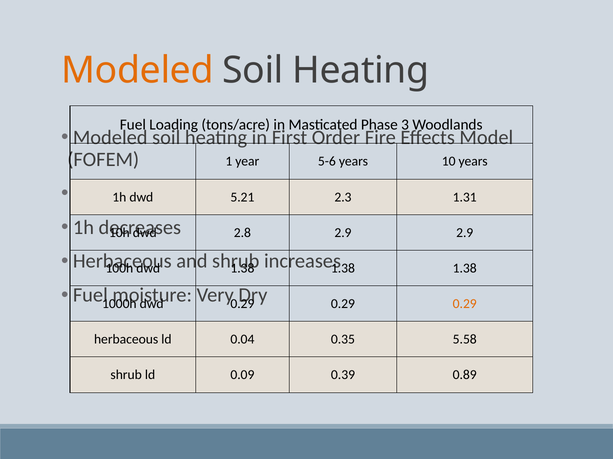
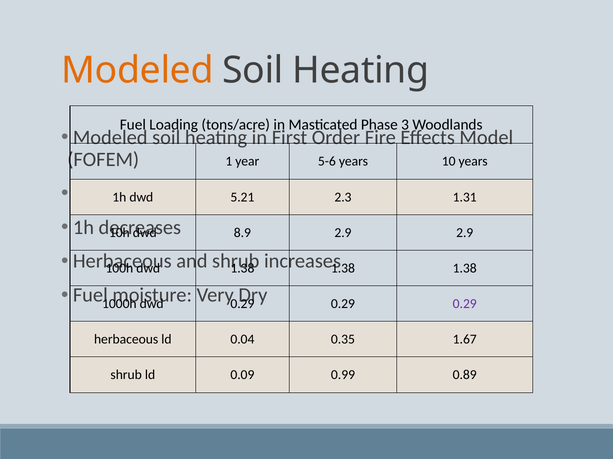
2.8: 2.8 -> 8.9
0.29 at (465, 304) colour: orange -> purple
5.58: 5.58 -> 1.67
0.39: 0.39 -> 0.99
